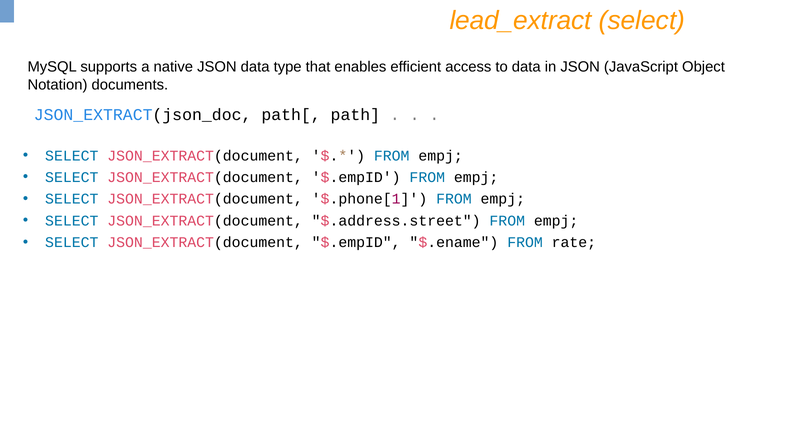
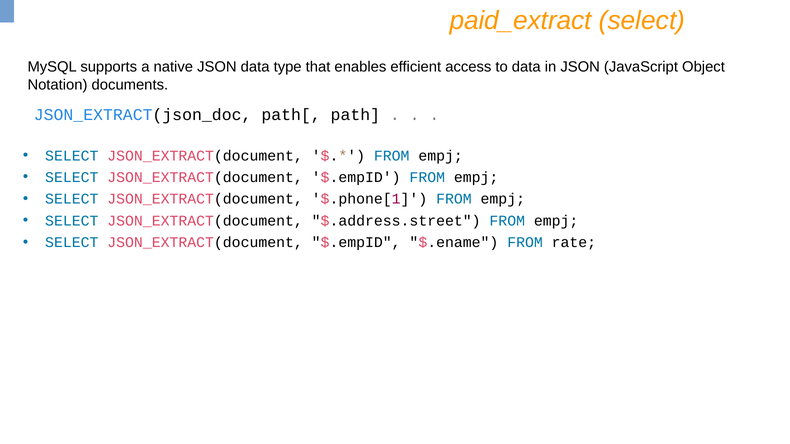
lead_extract: lead_extract -> paid_extract
